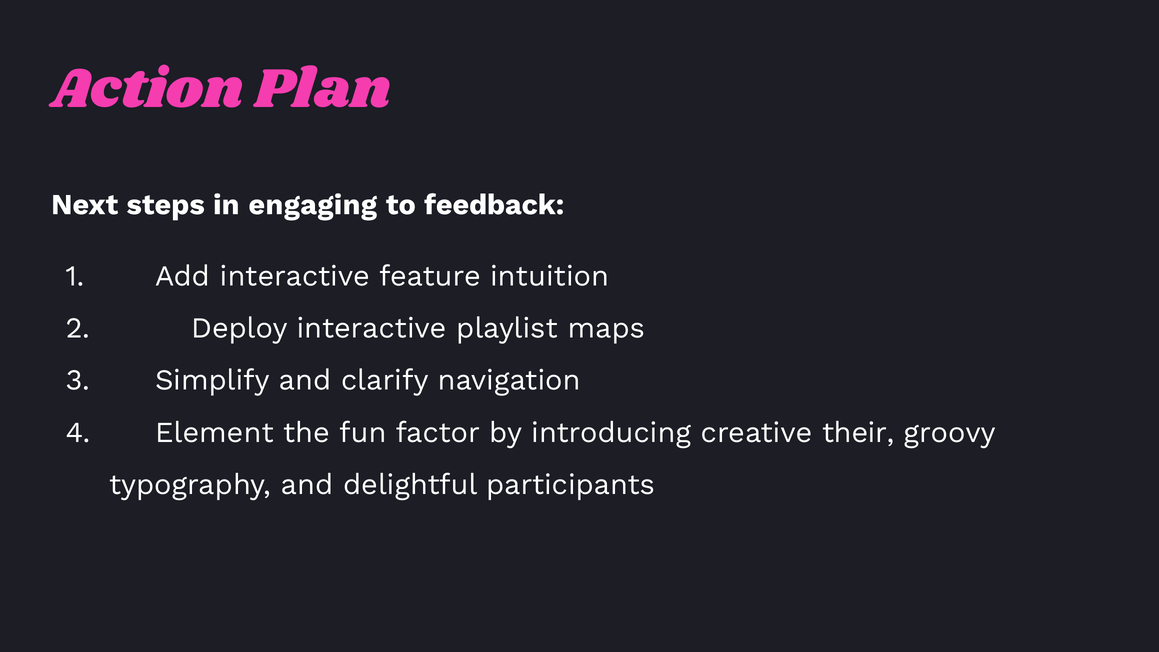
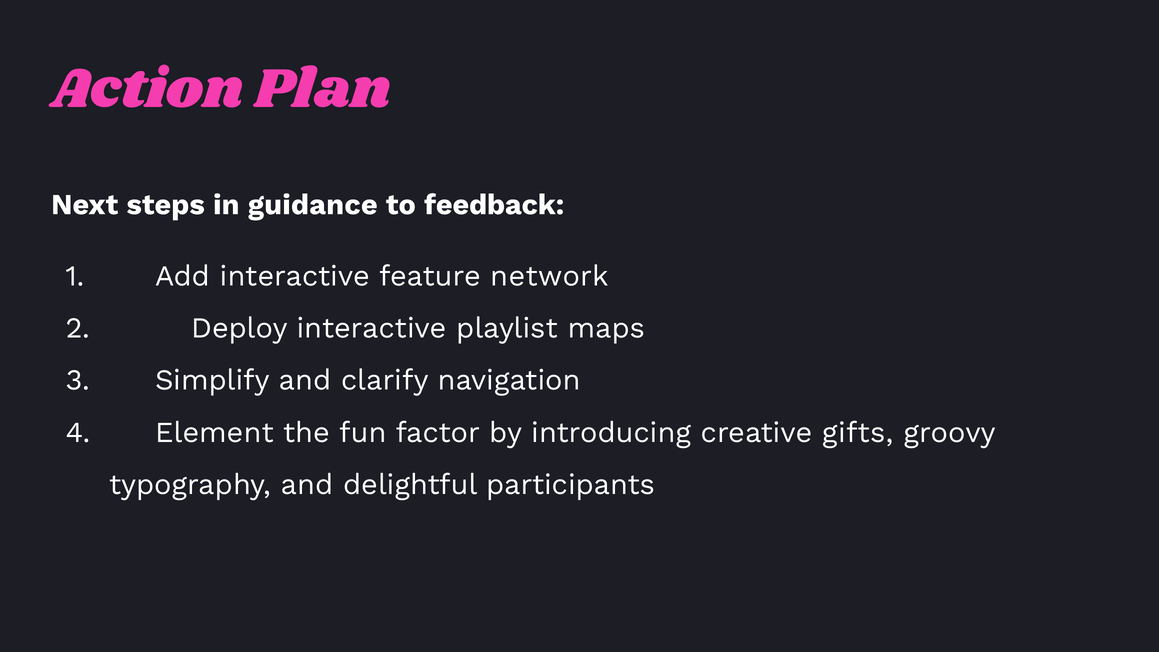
engaging: engaging -> guidance
intuition: intuition -> network
their: their -> gifts
